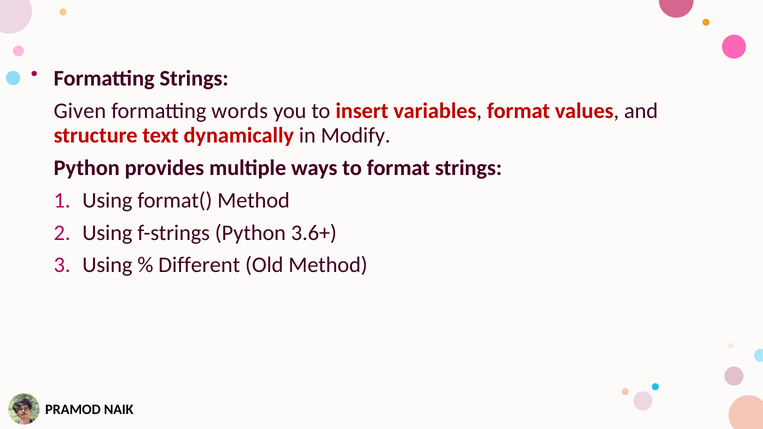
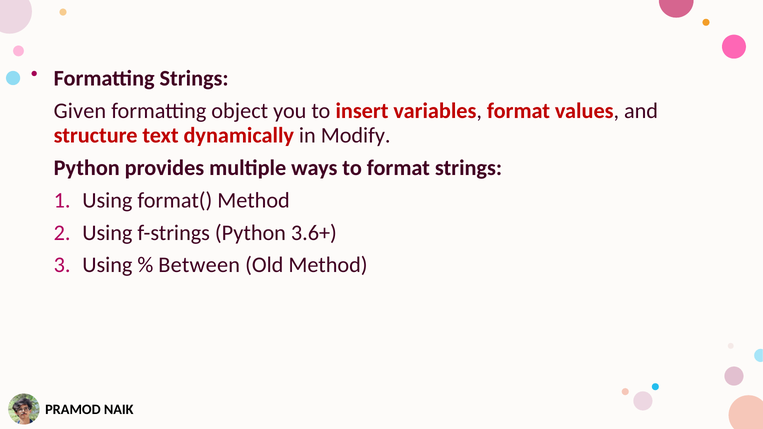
words: words -> object
Different: Different -> Between
